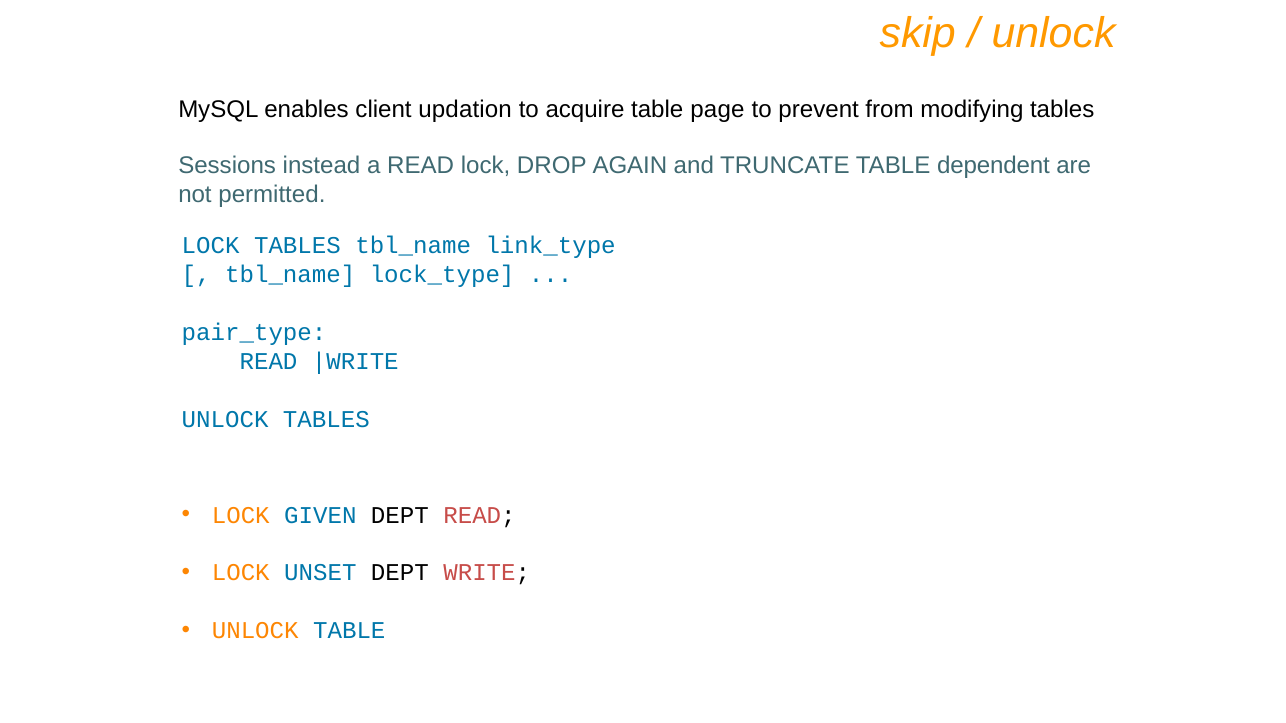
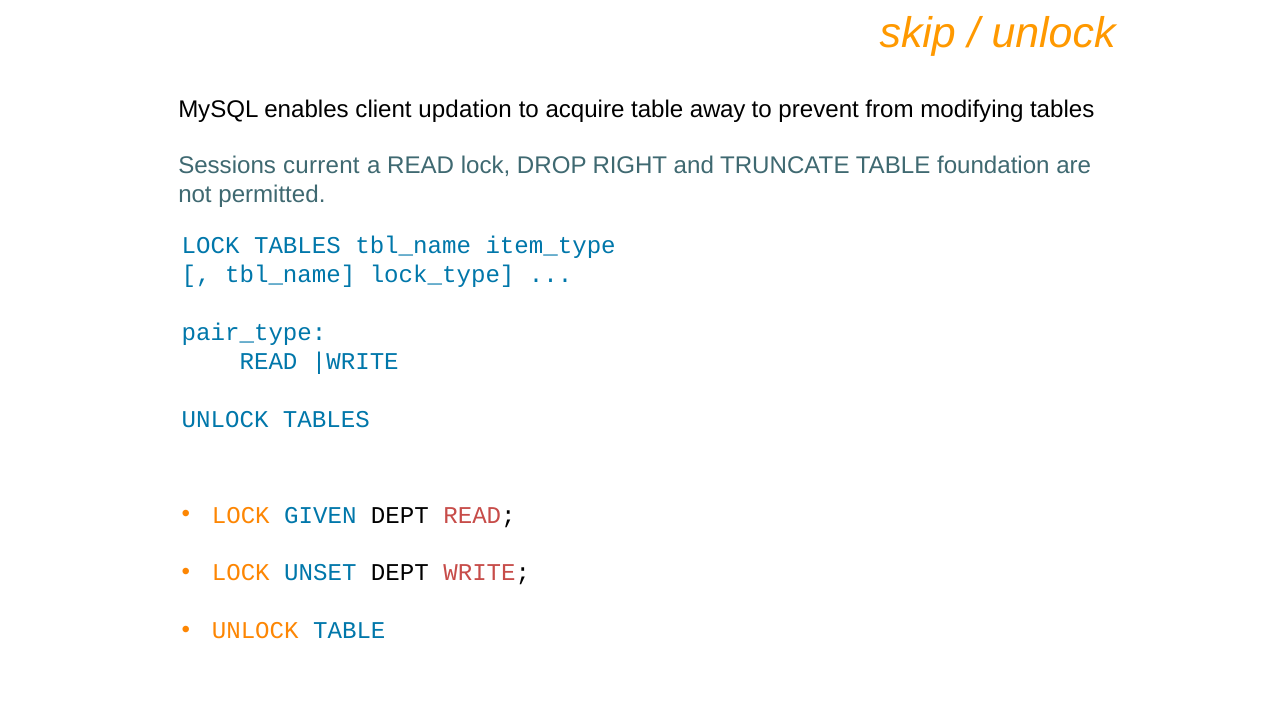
page: page -> away
instead: instead -> current
AGAIN: AGAIN -> RIGHT
dependent: dependent -> foundation
link_type: link_type -> item_type
